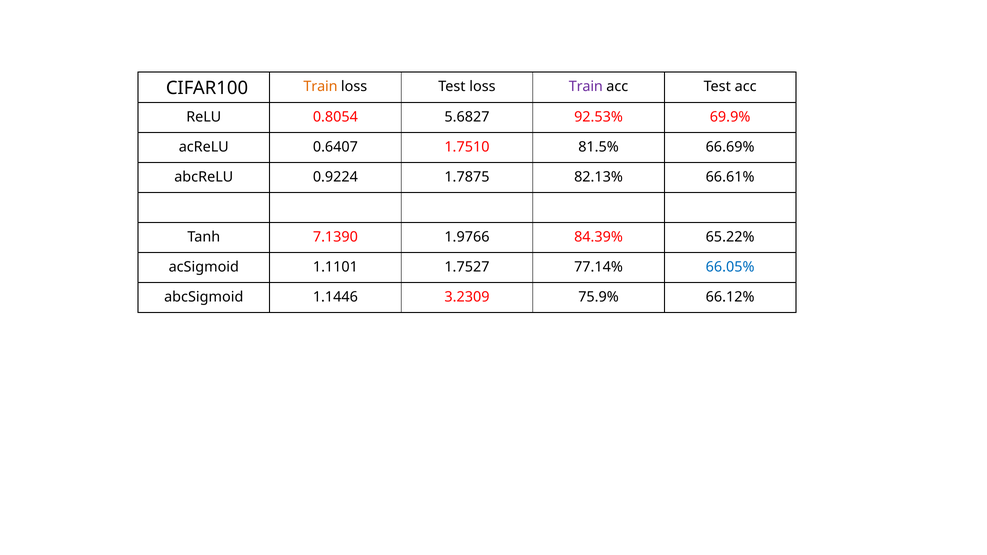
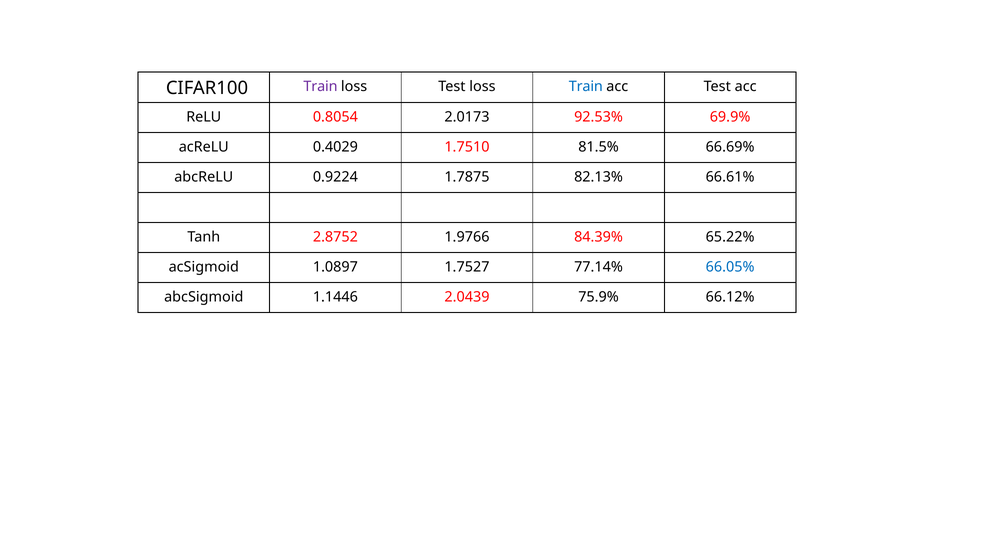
Train at (321, 86) colour: orange -> purple
Train at (586, 86) colour: purple -> blue
5.6827: 5.6827 -> 2.0173
0.6407: 0.6407 -> 0.4029
7.1390: 7.1390 -> 2.8752
1.1101: 1.1101 -> 1.0897
3.2309: 3.2309 -> 2.0439
